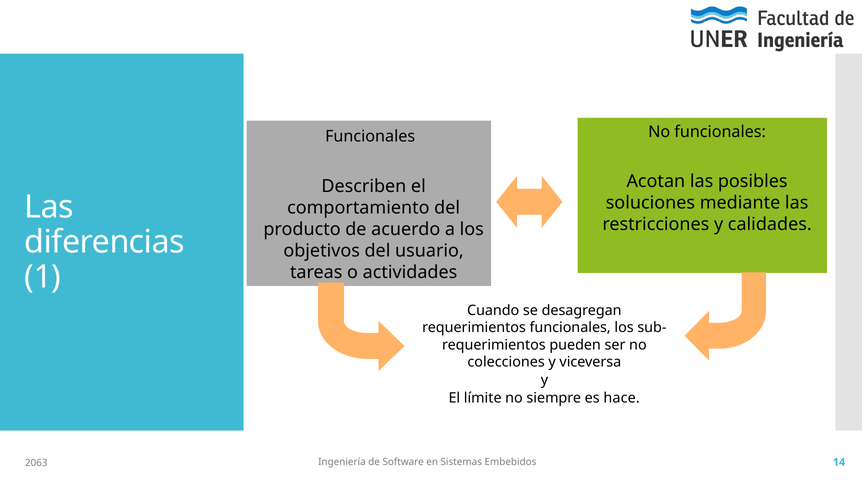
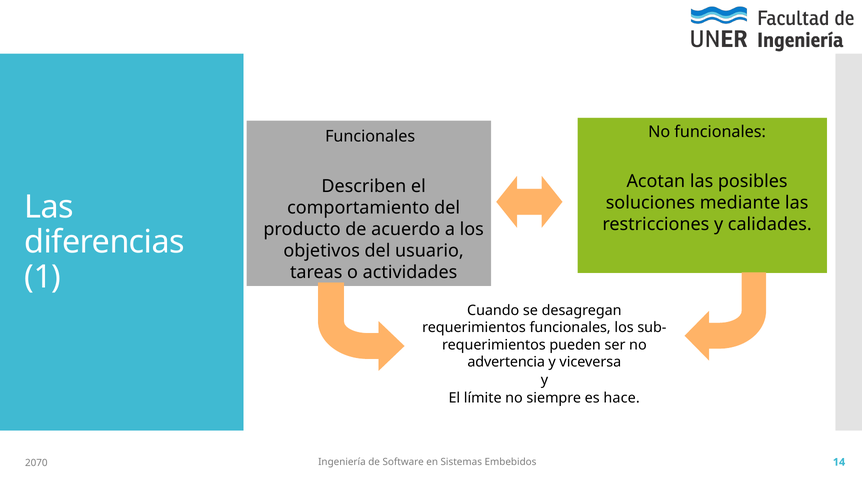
colecciones: colecciones -> advertencia
2063: 2063 -> 2070
